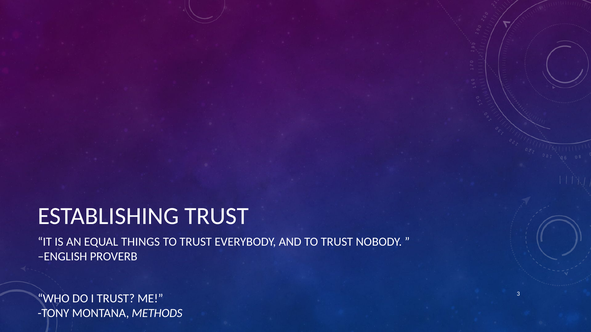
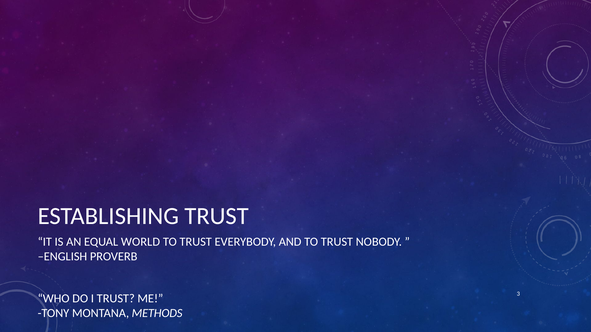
THINGS: THINGS -> WORLD
